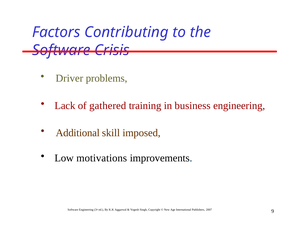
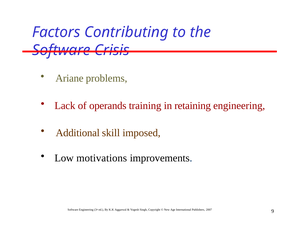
Driver: Driver -> Ariane
gathered: gathered -> operands
business: business -> retaining
